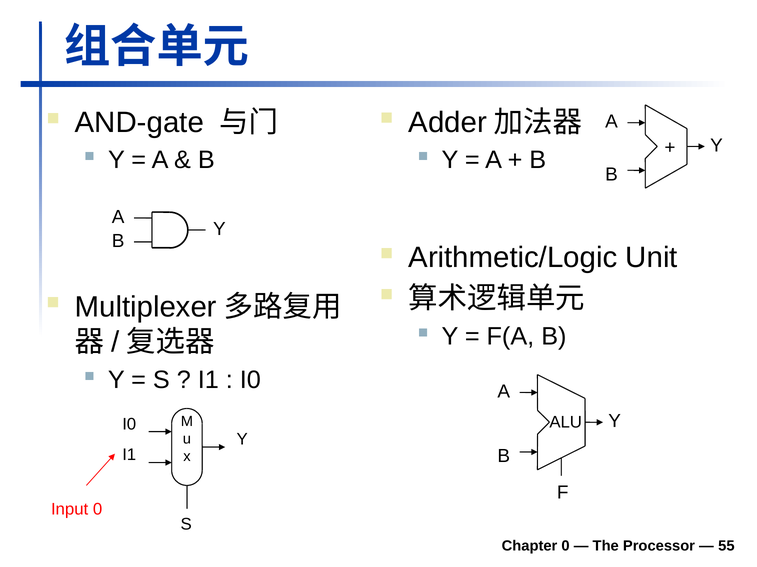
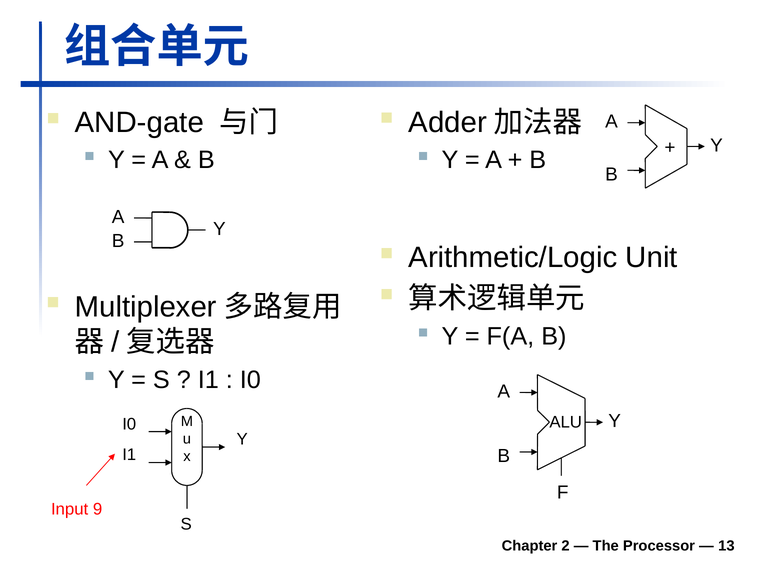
Input 0: 0 -> 9
Chapter 0: 0 -> 2
55: 55 -> 13
